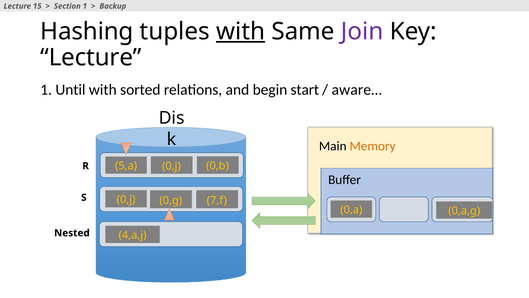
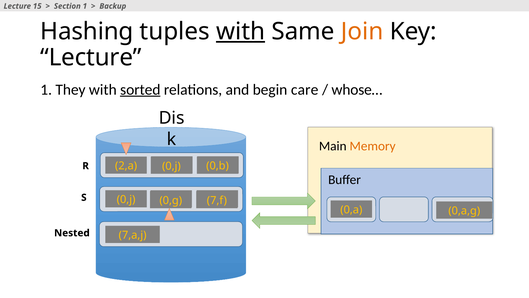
Join colour: purple -> orange
Until: Until -> They
sorted underline: none -> present
start: start -> care
aware…: aware… -> whose…
5,a: 5,a -> 2,a
4,a,j: 4,a,j -> 7,a,j
